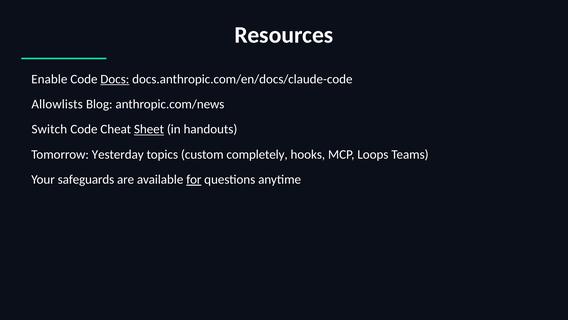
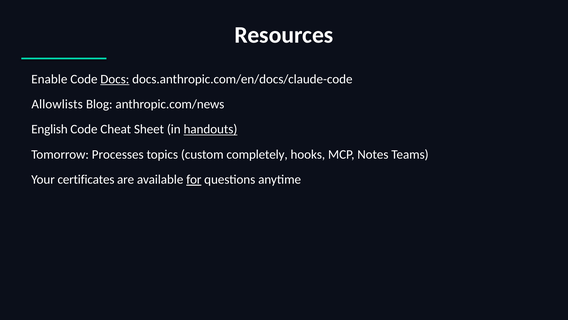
Switch: Switch -> English
Sheet underline: present -> none
handouts underline: none -> present
Yesterday: Yesterday -> Processes
Loops: Loops -> Notes
safeguards: safeguards -> certificates
